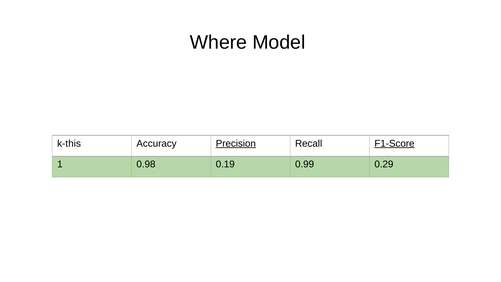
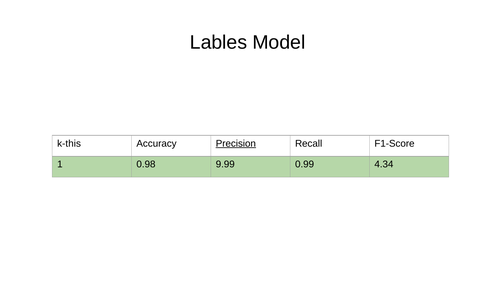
Where: Where -> Lables
F1-Score underline: present -> none
0.19: 0.19 -> 9.99
0.29: 0.29 -> 4.34
